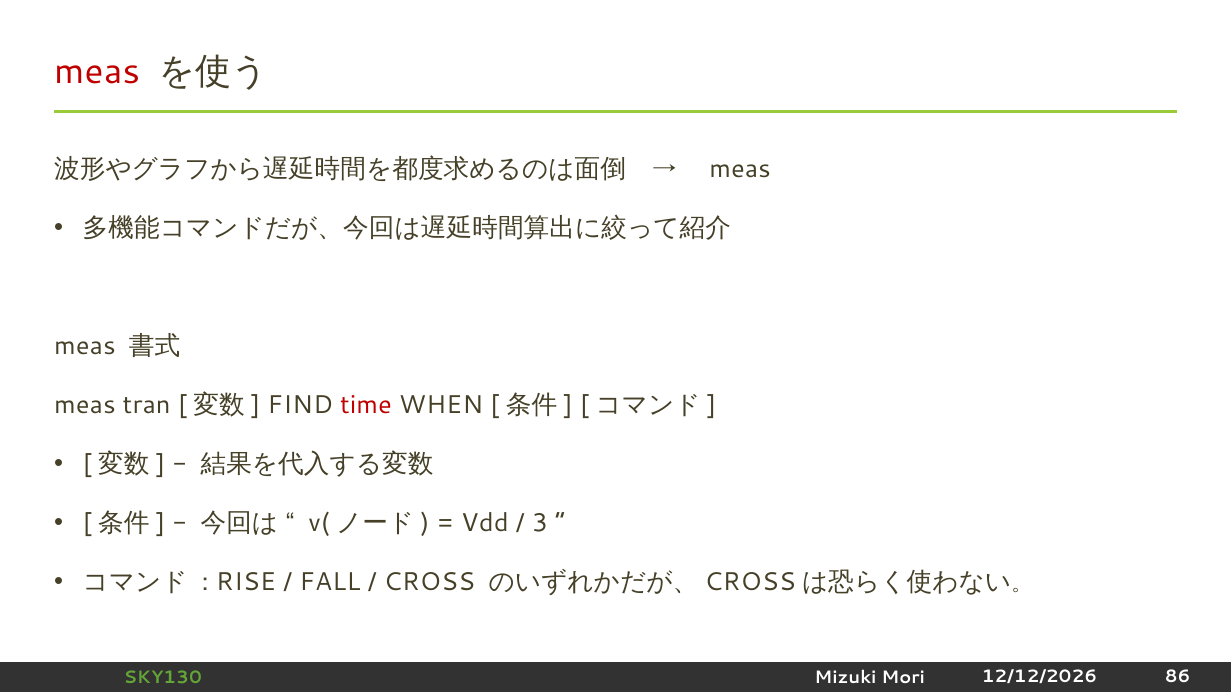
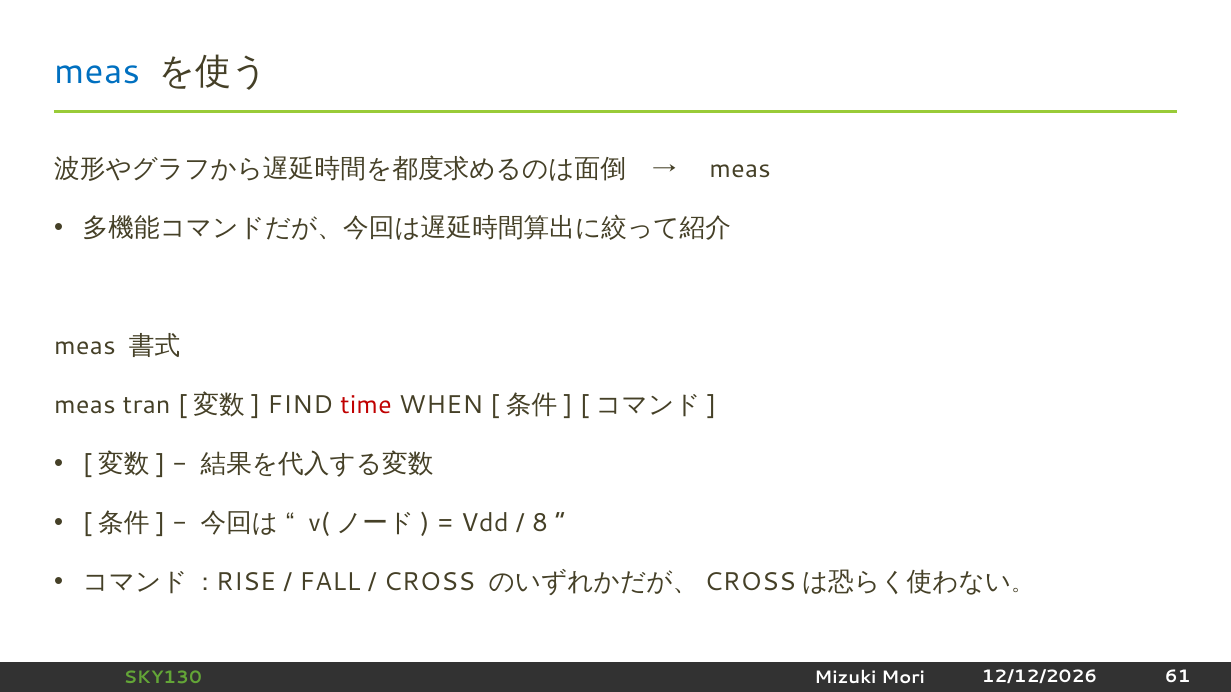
meas at (97, 72) colour: red -> blue
3: 3 -> 8
86: 86 -> 61
